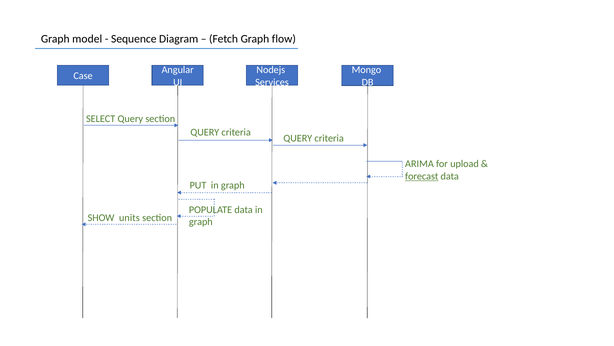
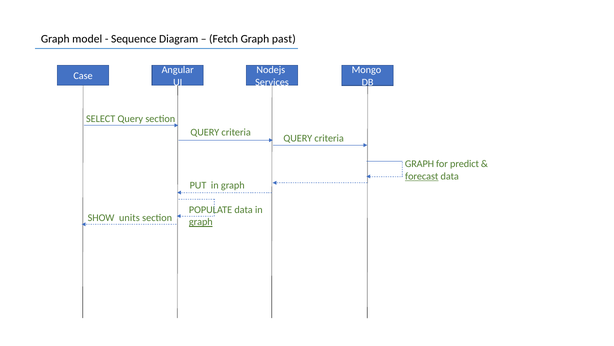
flow: flow -> past
ARIMA at (419, 164): ARIMA -> GRAPH
upload: upload -> predict
graph at (201, 222) underline: none -> present
